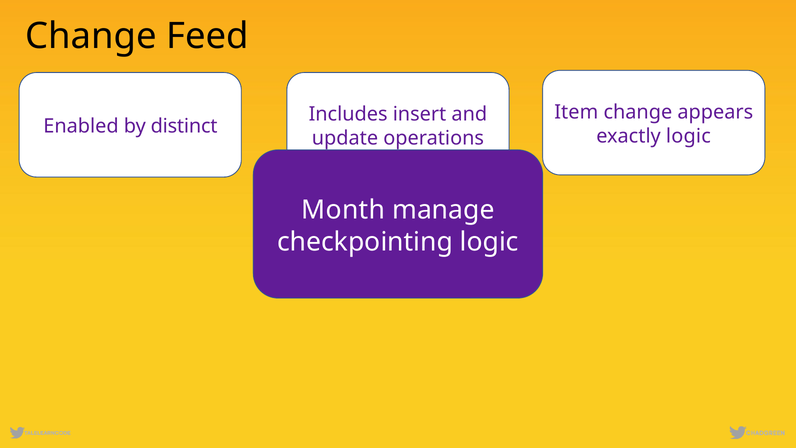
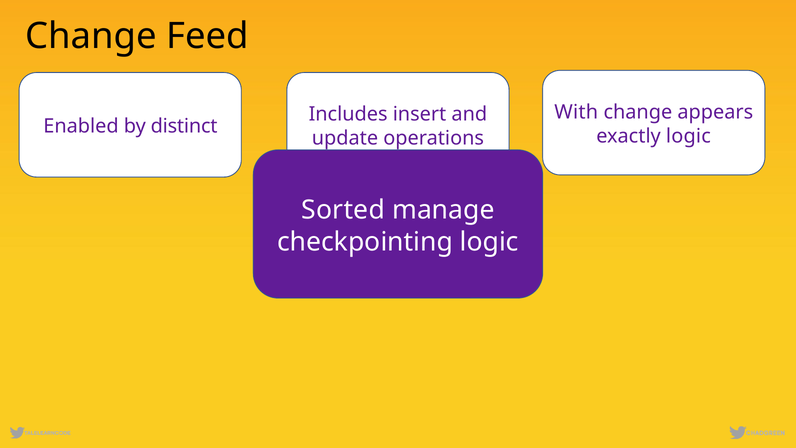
Item: Item -> With
Month: Month -> Sorted
